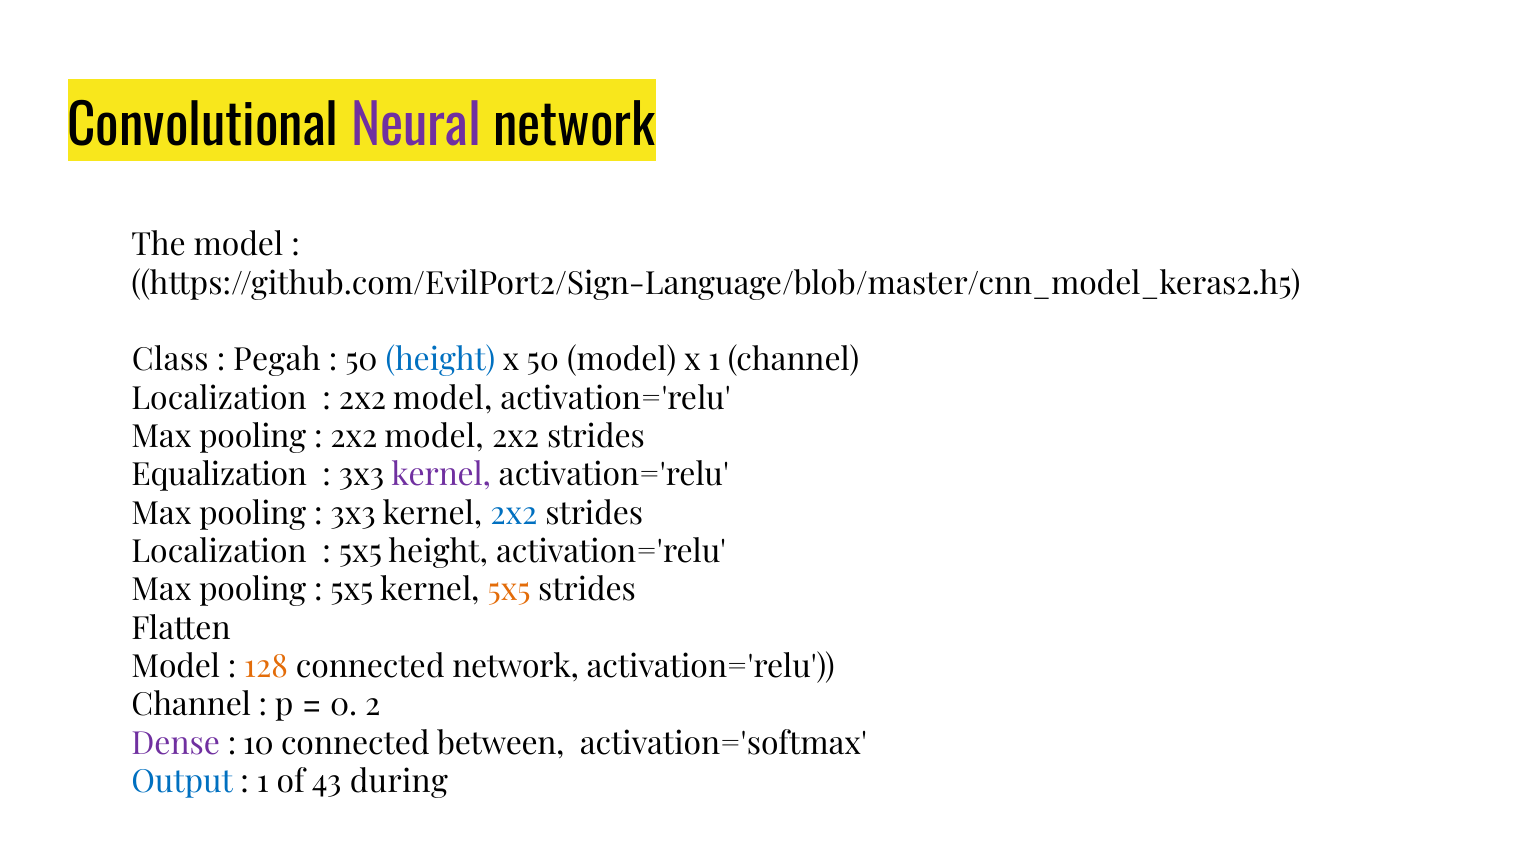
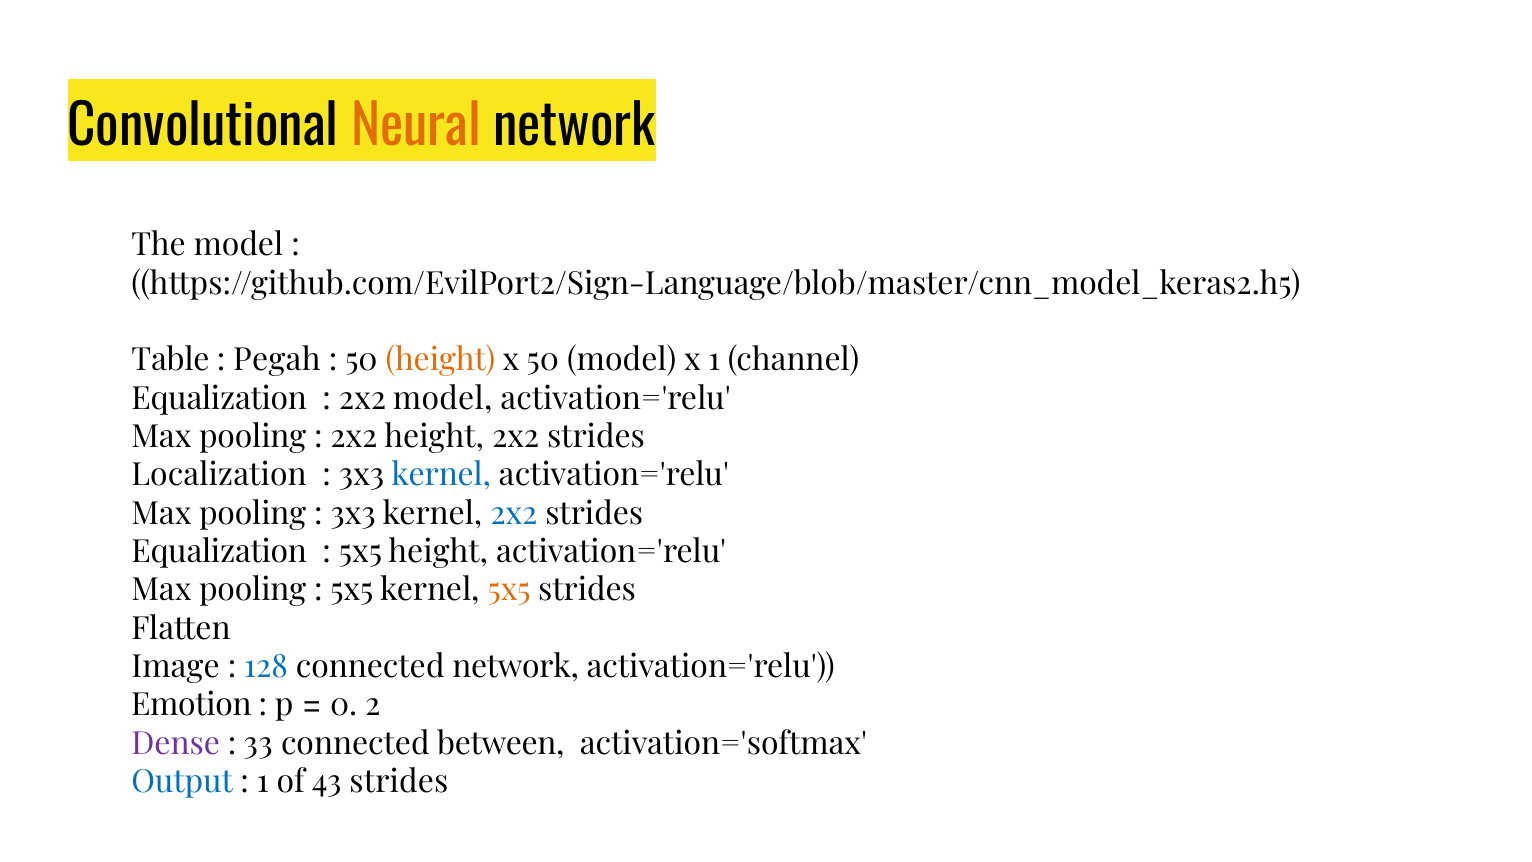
Neural colour: purple -> orange
Class: Class -> Table
height at (440, 360) colour: blue -> orange
Localization at (219, 399): Localization -> Equalization
model at (434, 437): model -> height
Equalization: Equalization -> Localization
kernel at (441, 475) colour: purple -> blue
Localization at (219, 552): Localization -> Equalization
Model at (176, 667): Model -> Image
128 colour: orange -> blue
Channel at (191, 705): Channel -> Emotion
10: 10 -> 33
43 during: during -> strides
